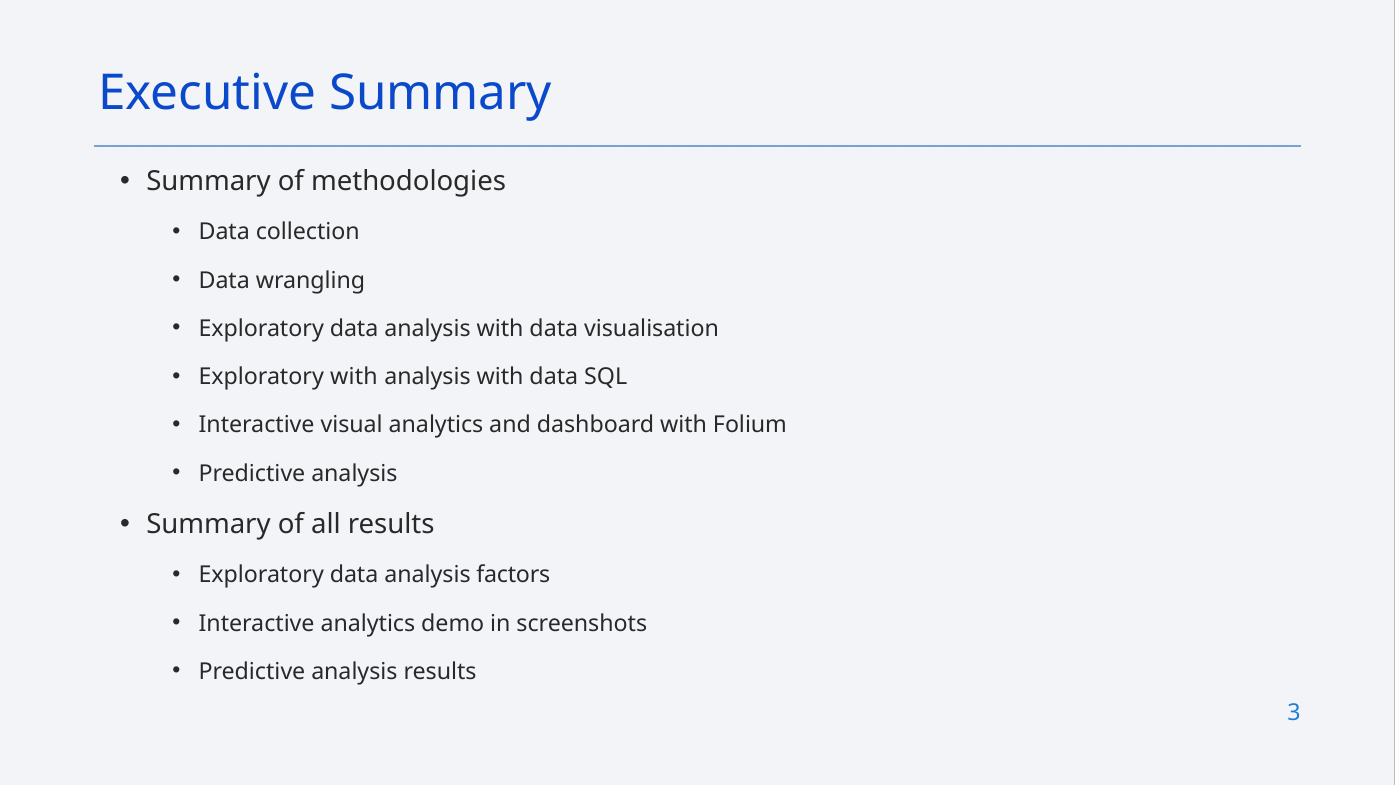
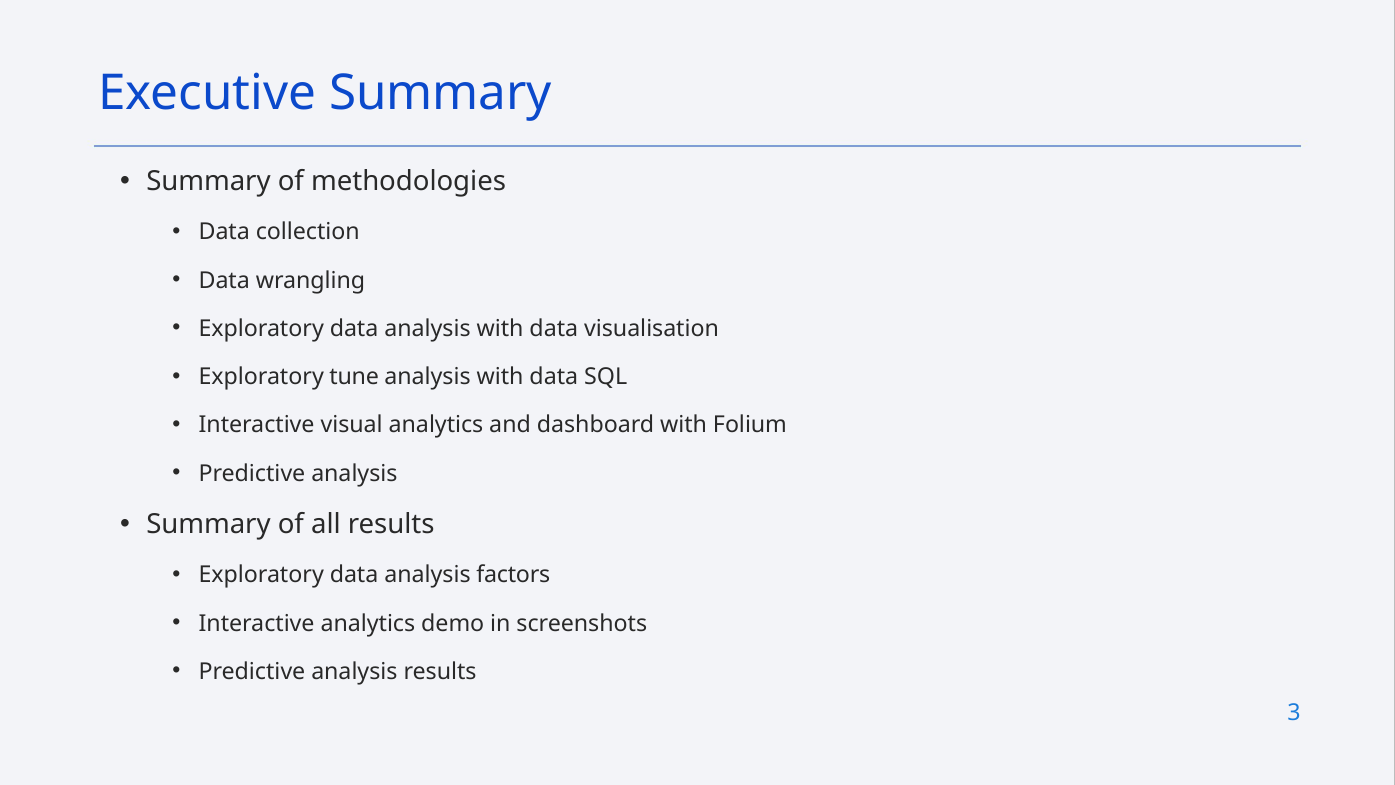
Exploratory with: with -> tune
